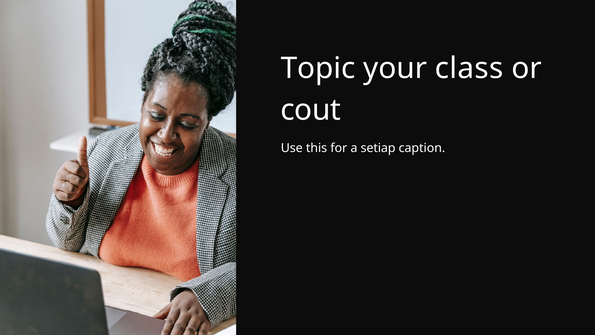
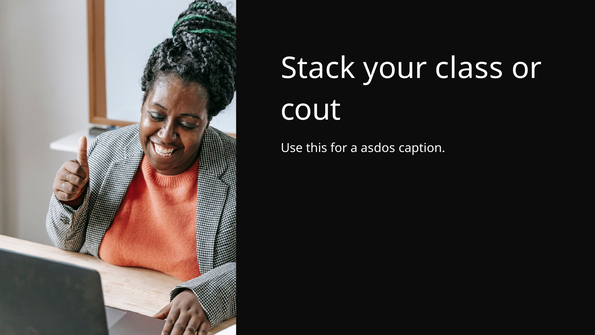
Topic: Topic -> Stack
setiap: setiap -> asdos
